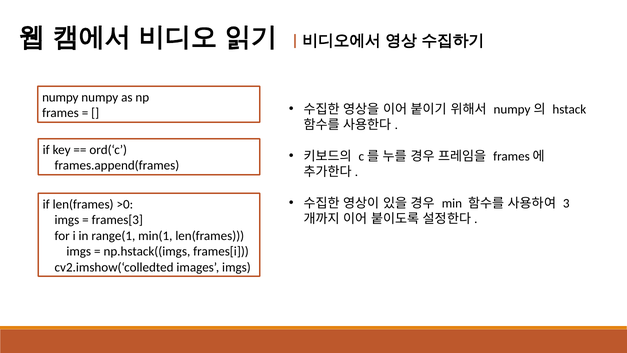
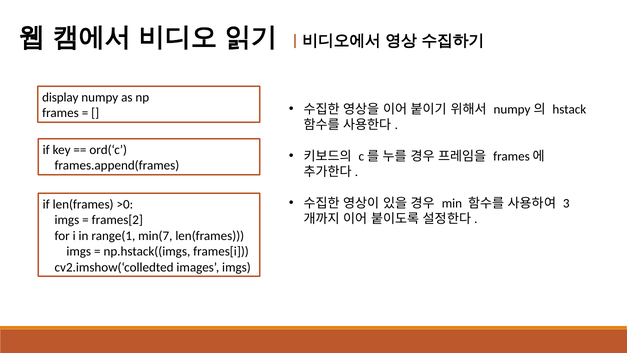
numpy at (60, 97): numpy -> display
frames[3: frames[3 -> frames[2
min(1: min(1 -> min(7
